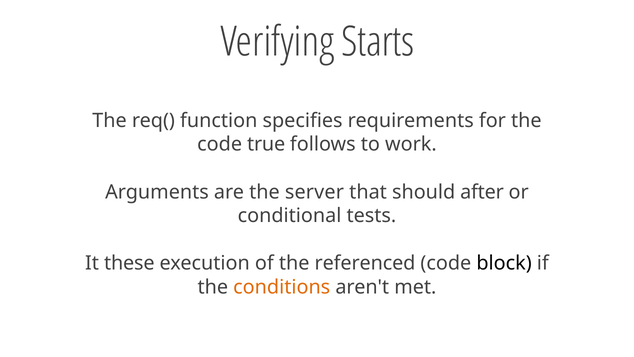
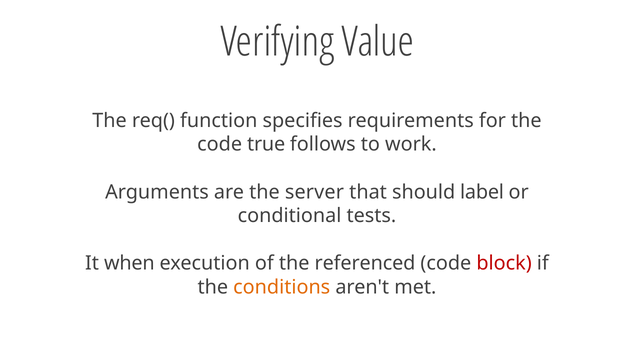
Starts: Starts -> Value
after: after -> label
these: these -> when
block colour: black -> red
